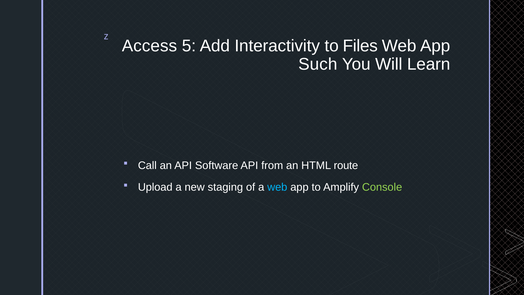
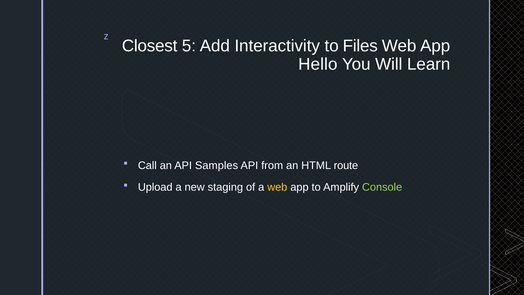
Access: Access -> Closest
Such: Such -> Hello
Software: Software -> Samples
web at (277, 187) colour: light blue -> yellow
